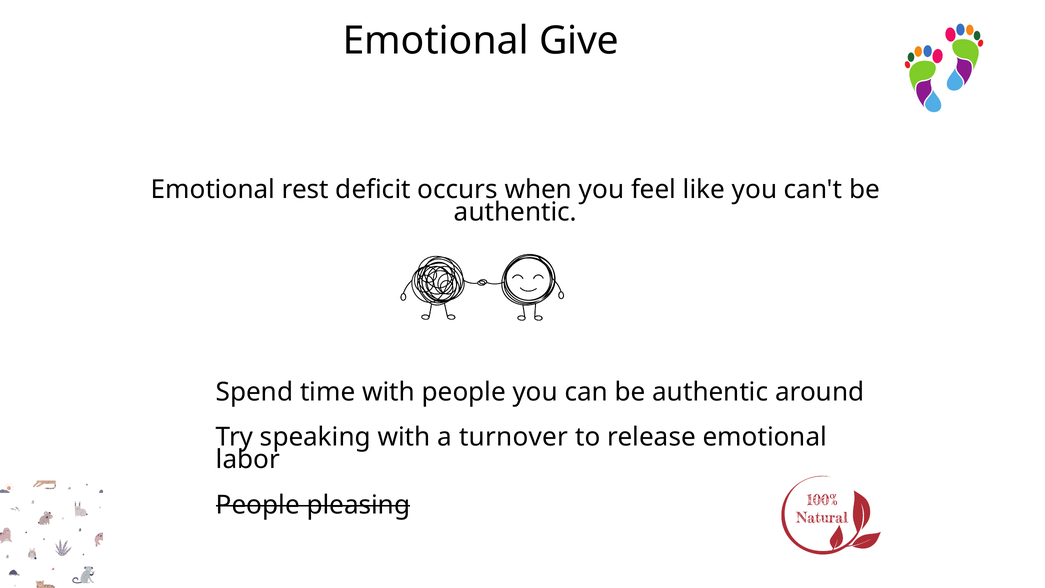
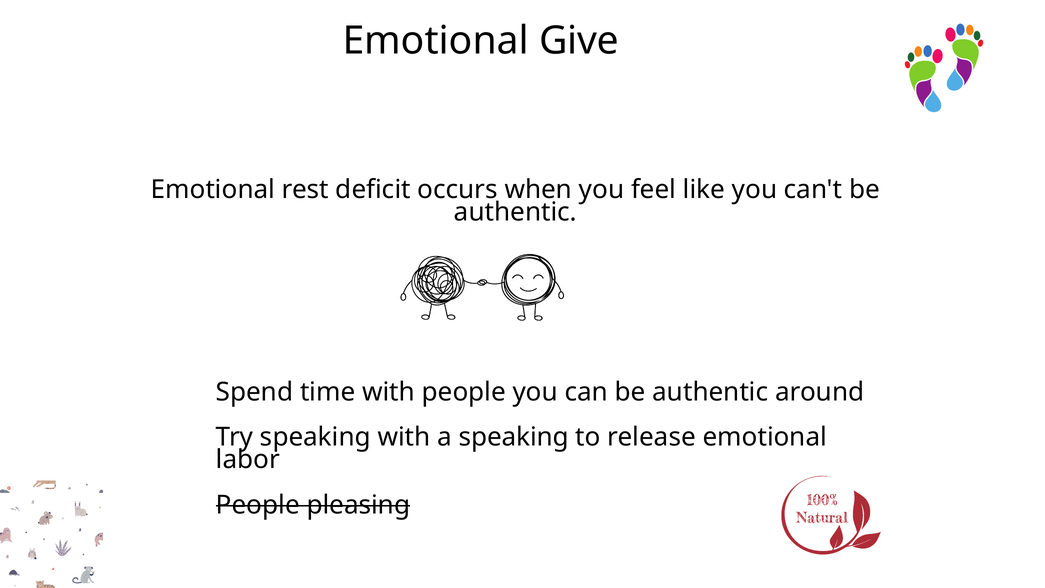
a turnover: turnover -> speaking
